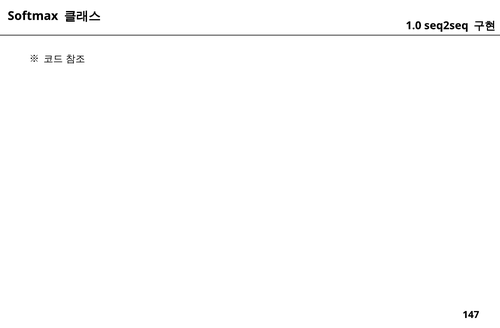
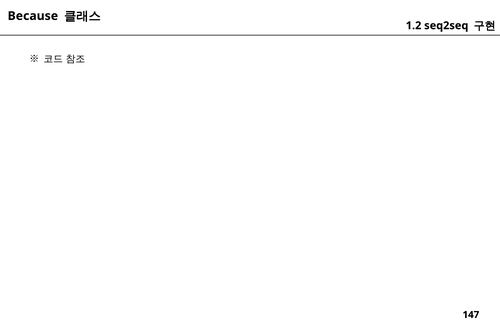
Softmax: Softmax -> Because
1.0: 1.0 -> 1.2
